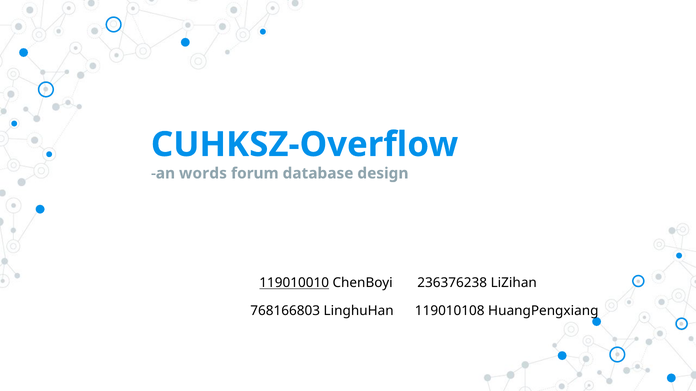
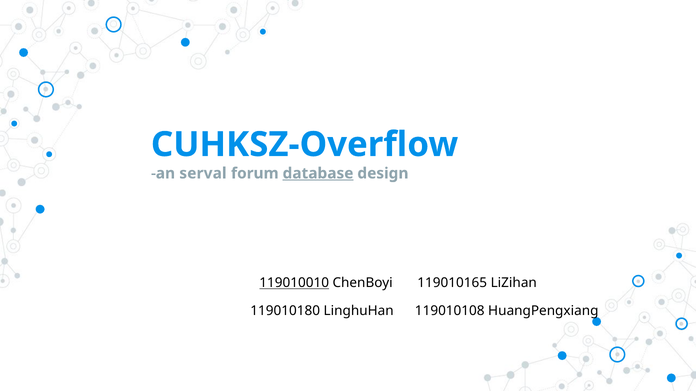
words: words -> serval
database underline: none -> present
236376238: 236376238 -> 119010165
768166803: 768166803 -> 119010180
